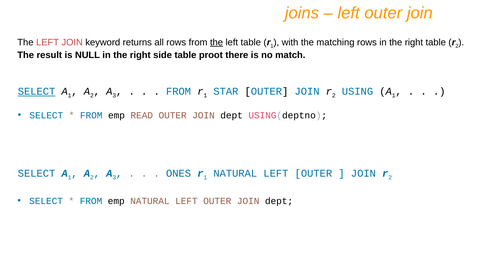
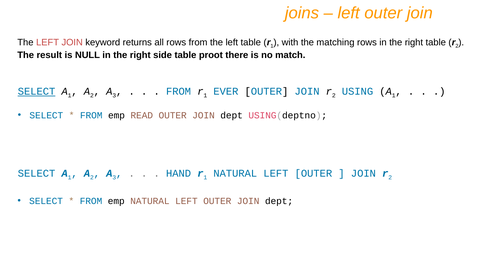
the at (217, 42) underline: present -> none
STAR: STAR -> EVER
ONES: ONES -> HAND
